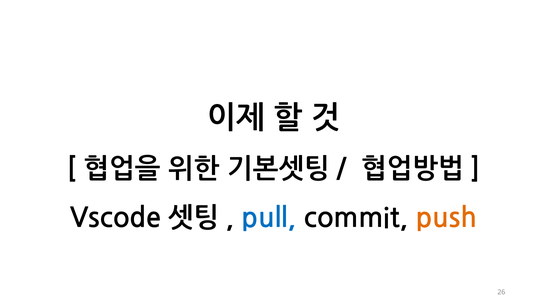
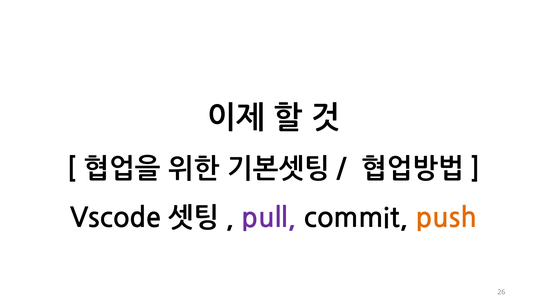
pull colour: blue -> purple
